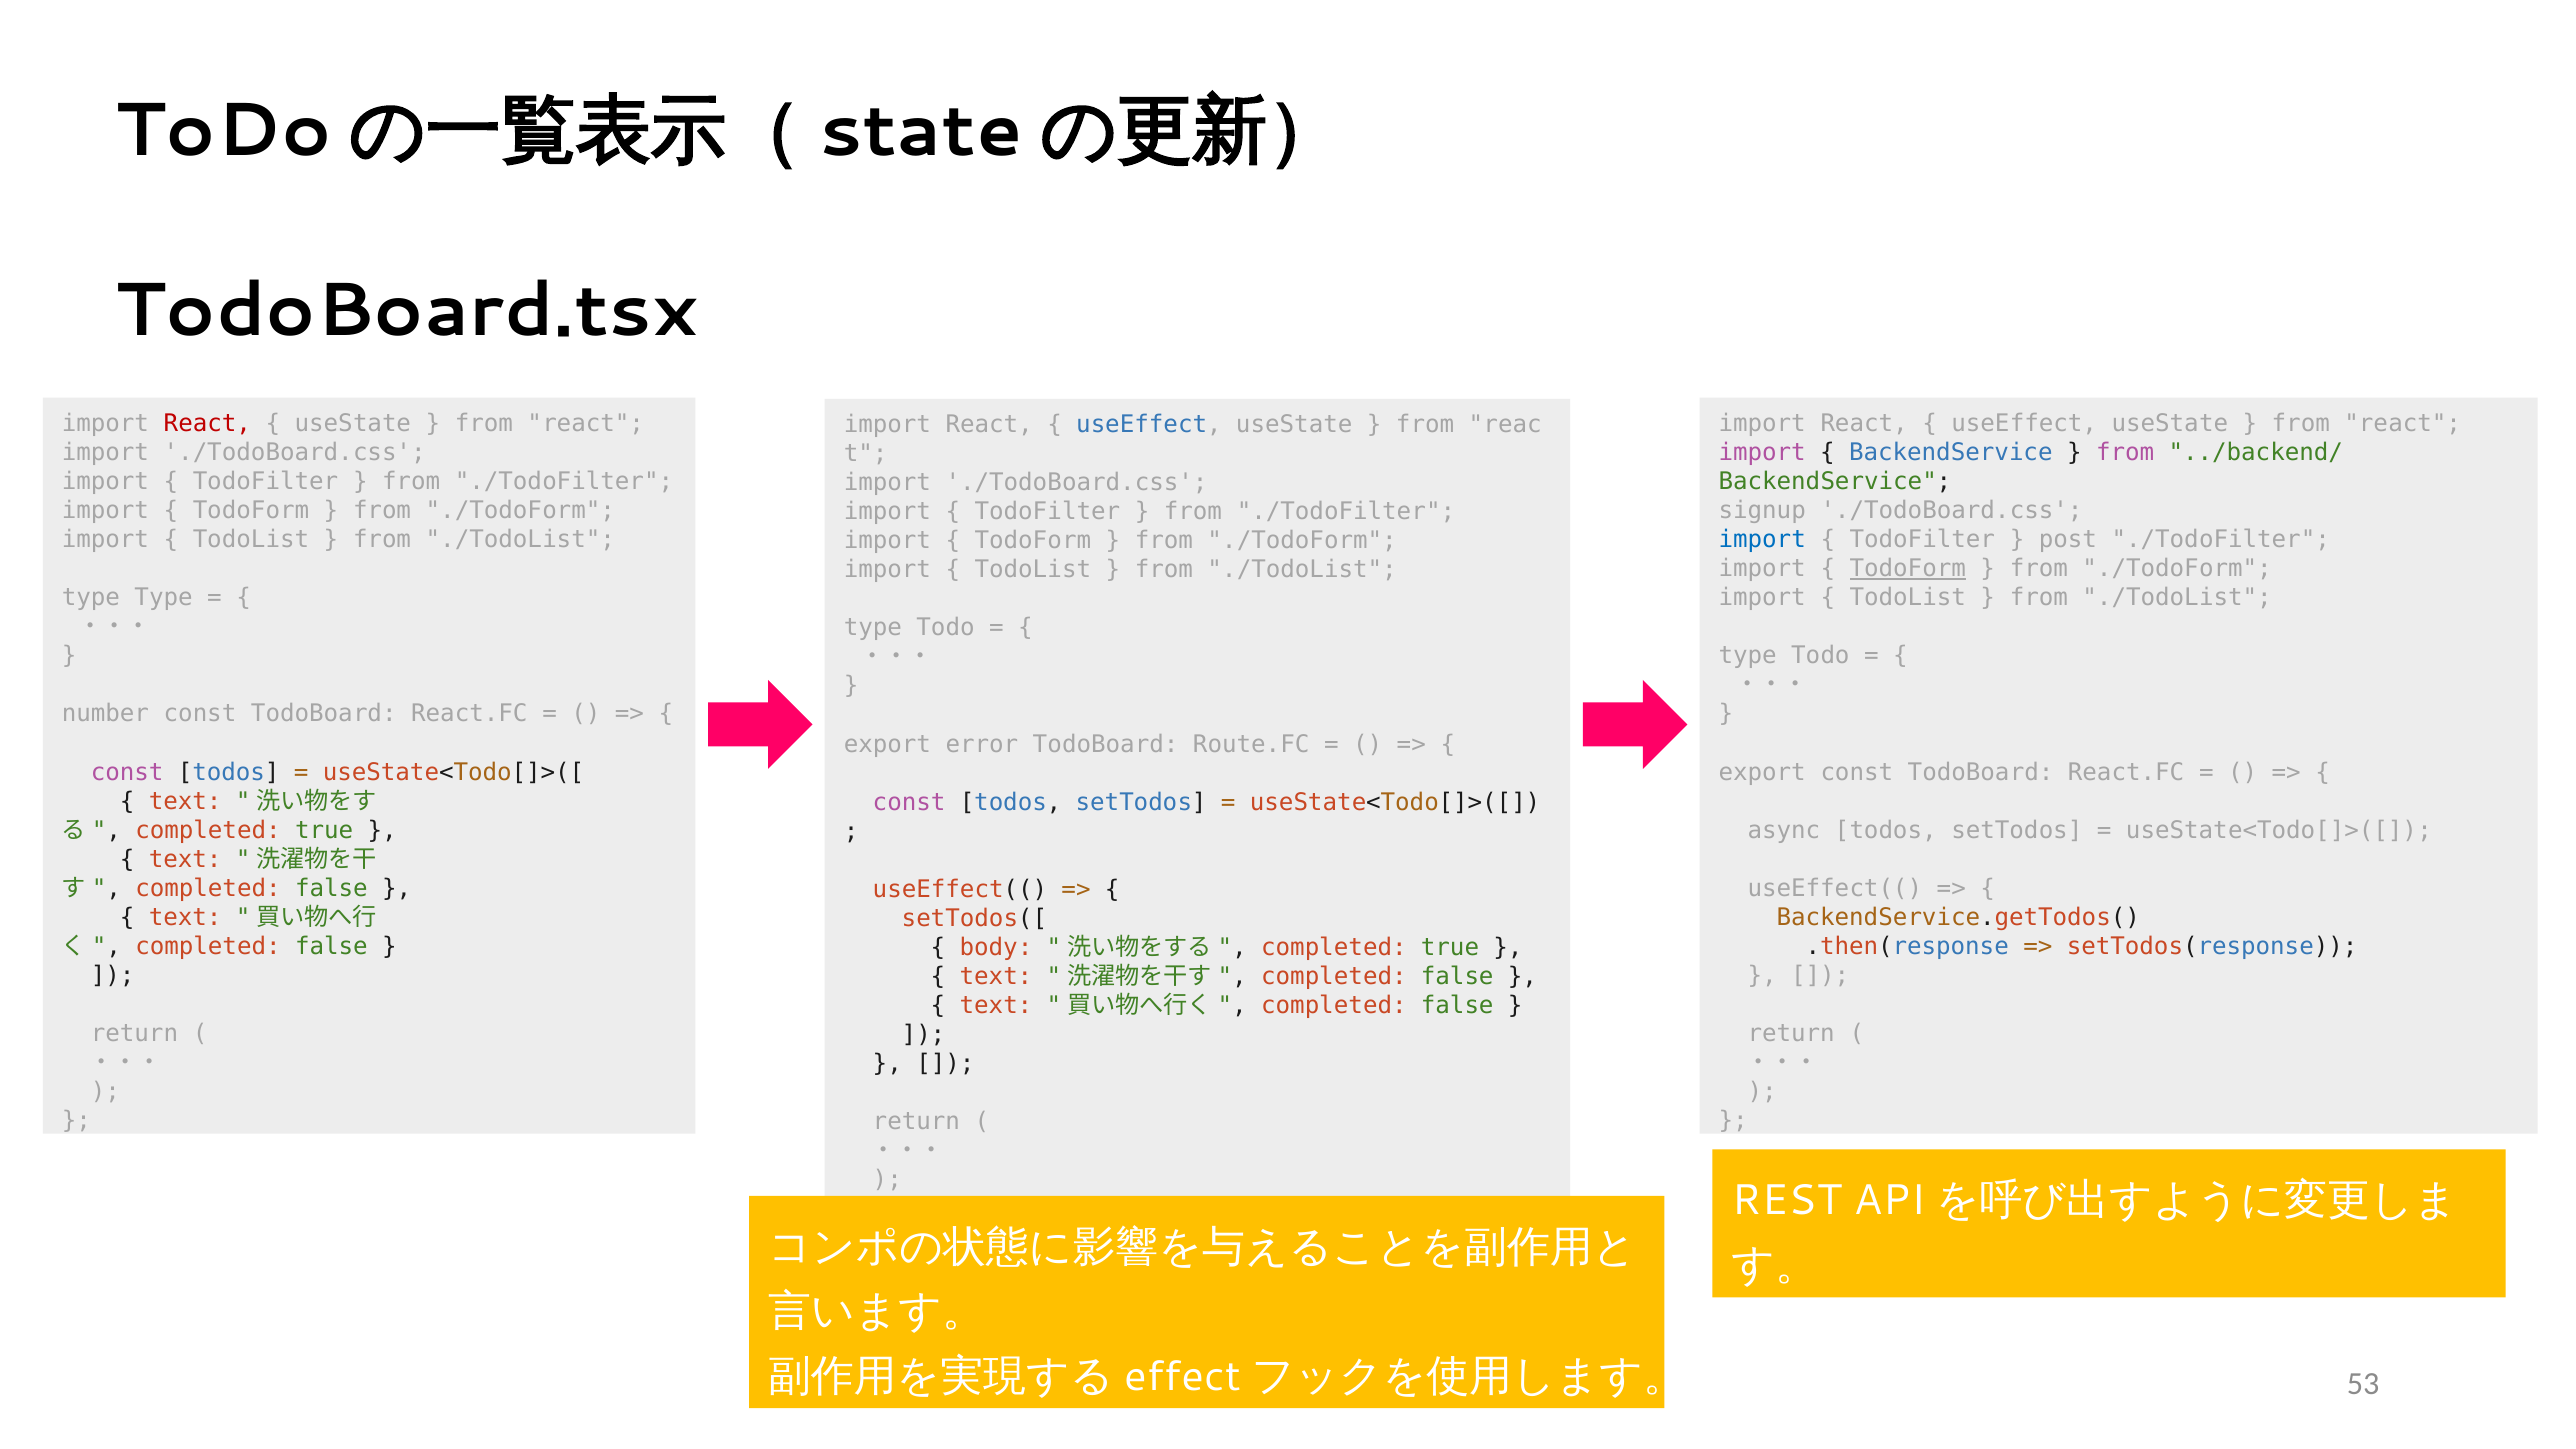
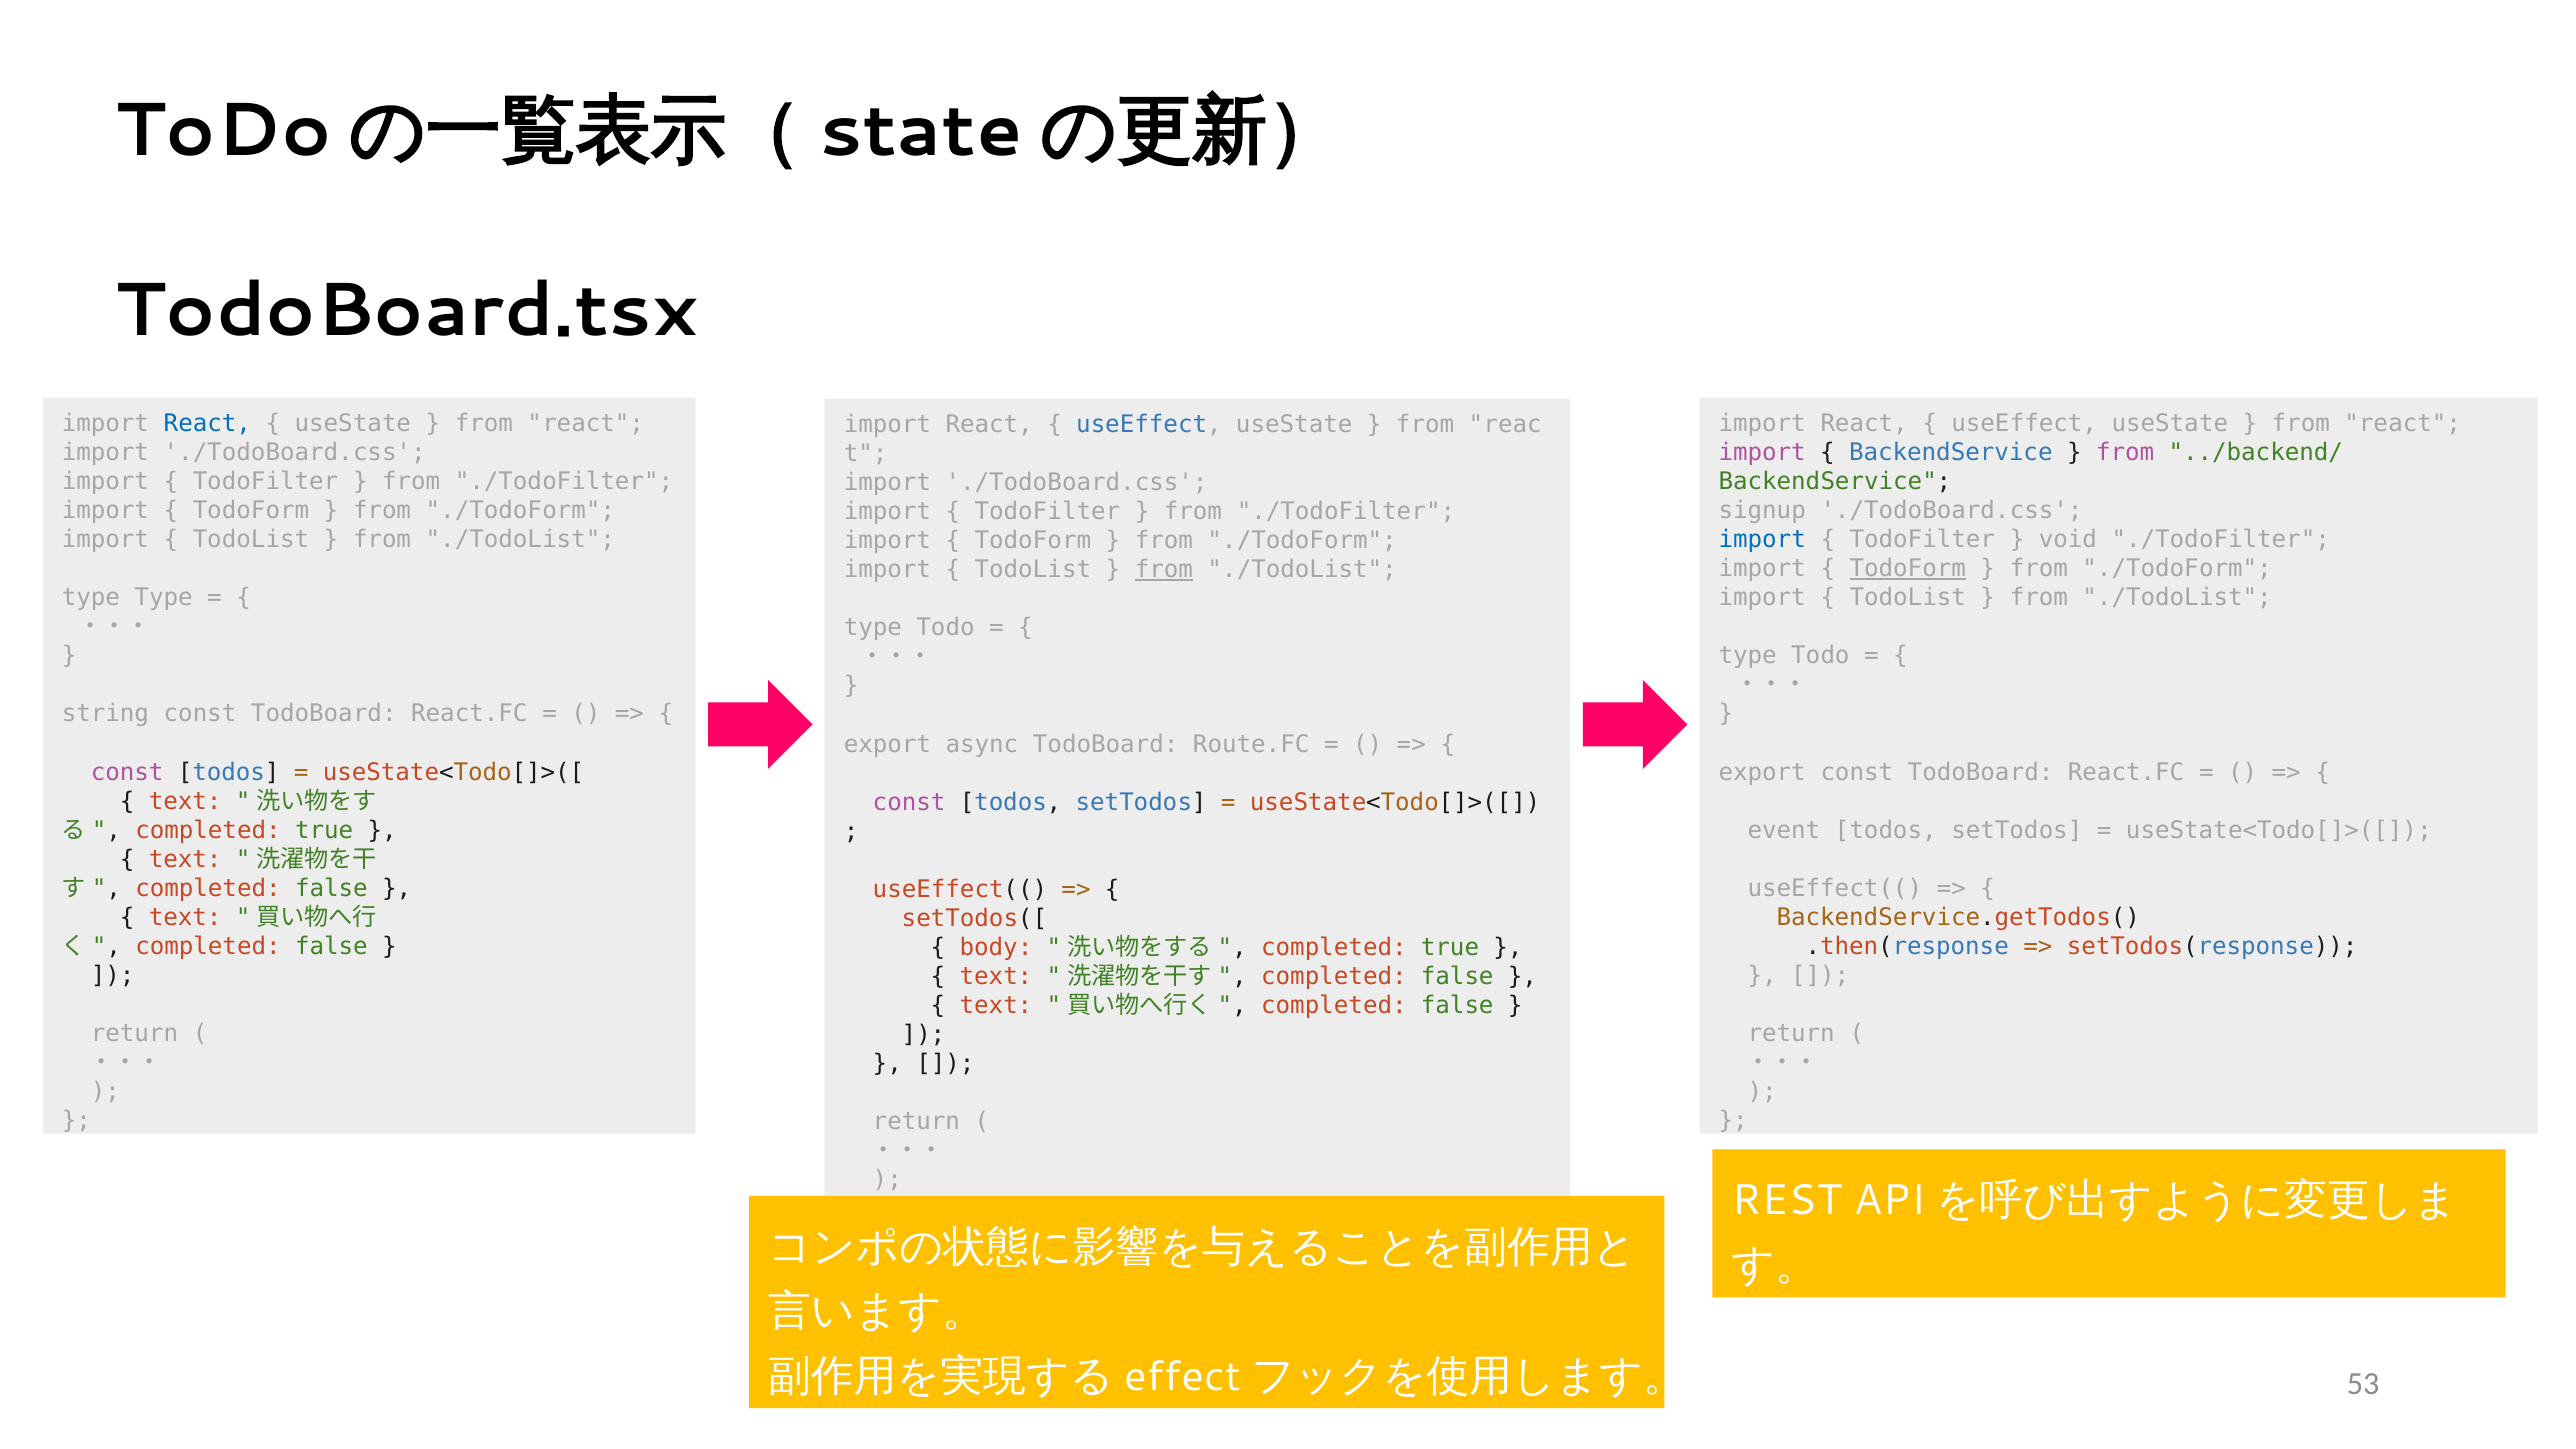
React at (207, 423) colour: red -> blue
post: post -> void
from at (1164, 570) underline: none -> present
number: number -> string
error: error -> async
async: async -> event
